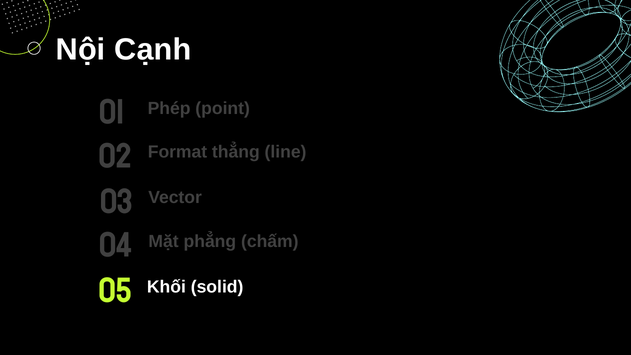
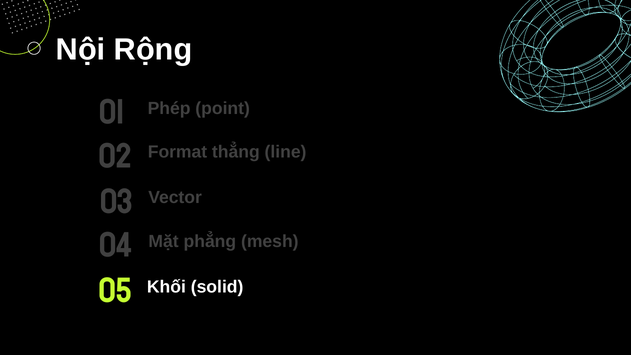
Cạnh: Cạnh -> Rộng
chấm: chấm -> mesh
